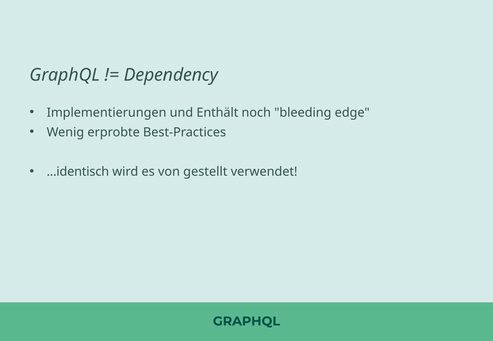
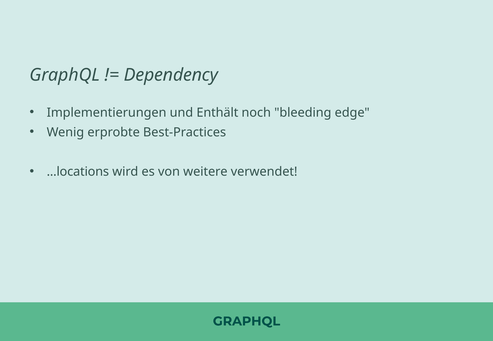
...identisch: ...identisch -> ...locations
gestellt: gestellt -> weitere
